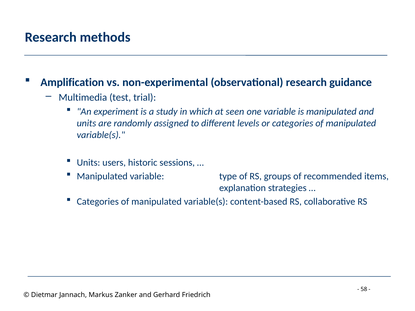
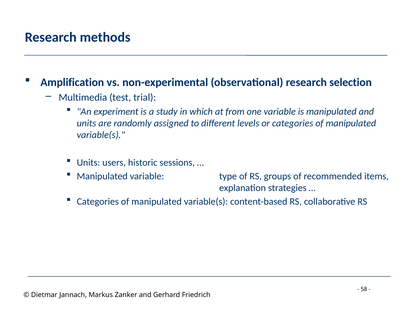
guidance: guidance -> selection
seen: seen -> from
